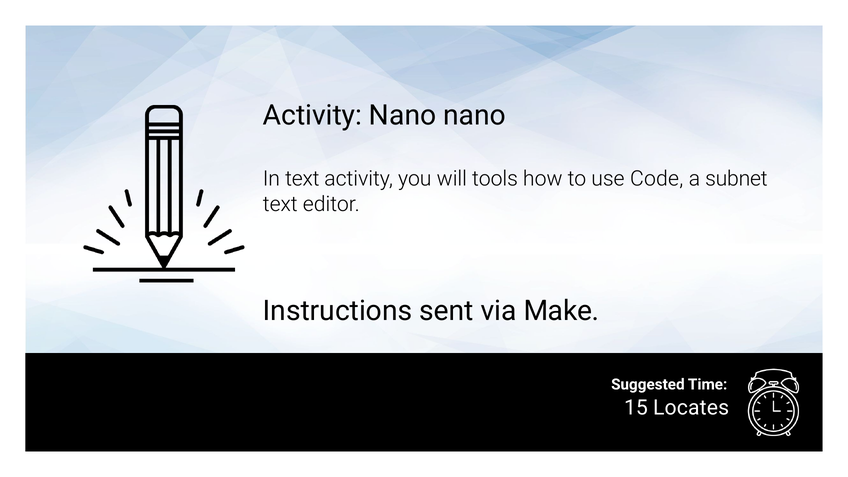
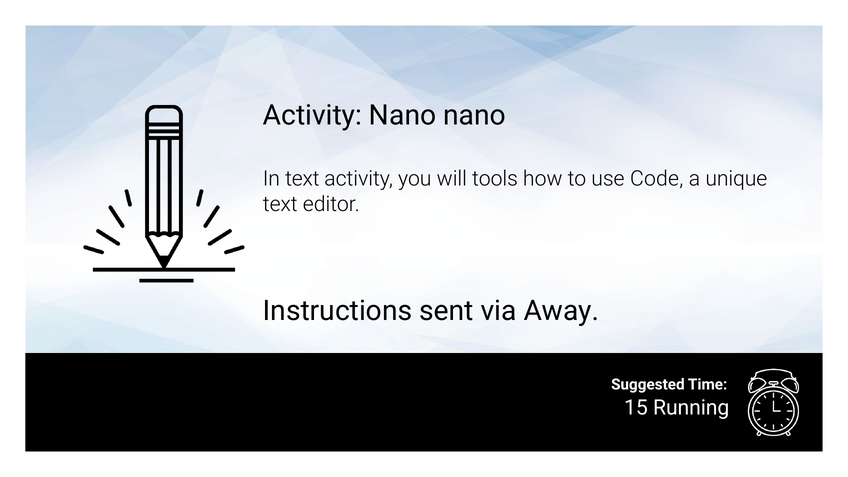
subnet: subnet -> unique
Make: Make -> Away
Locates: Locates -> Running
